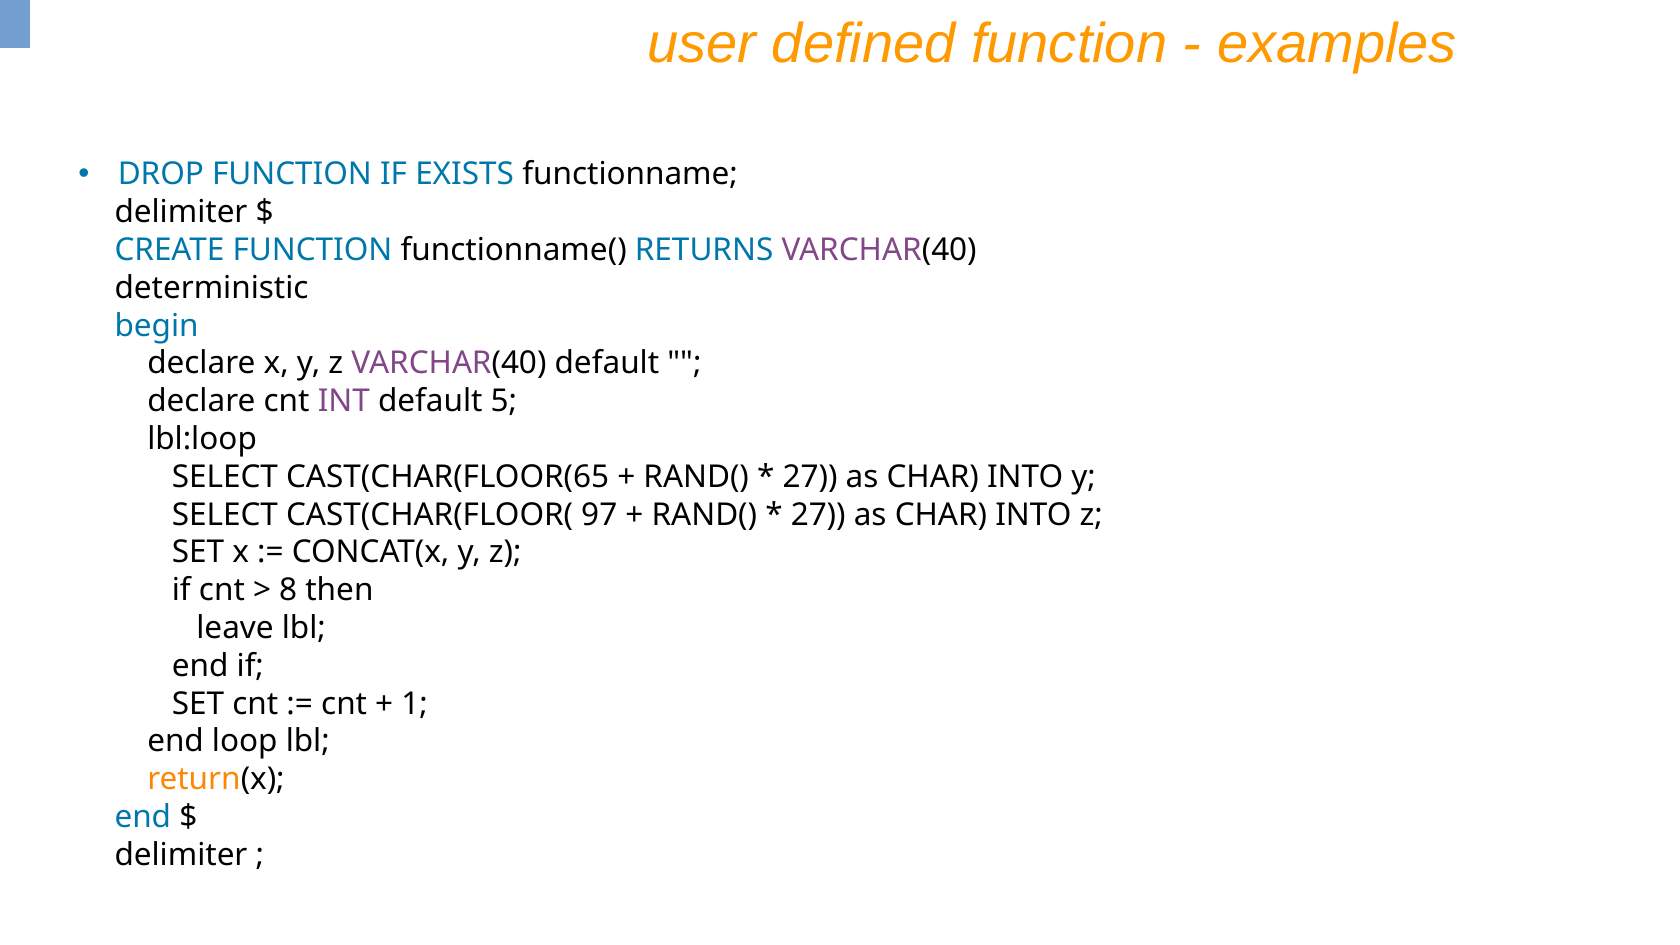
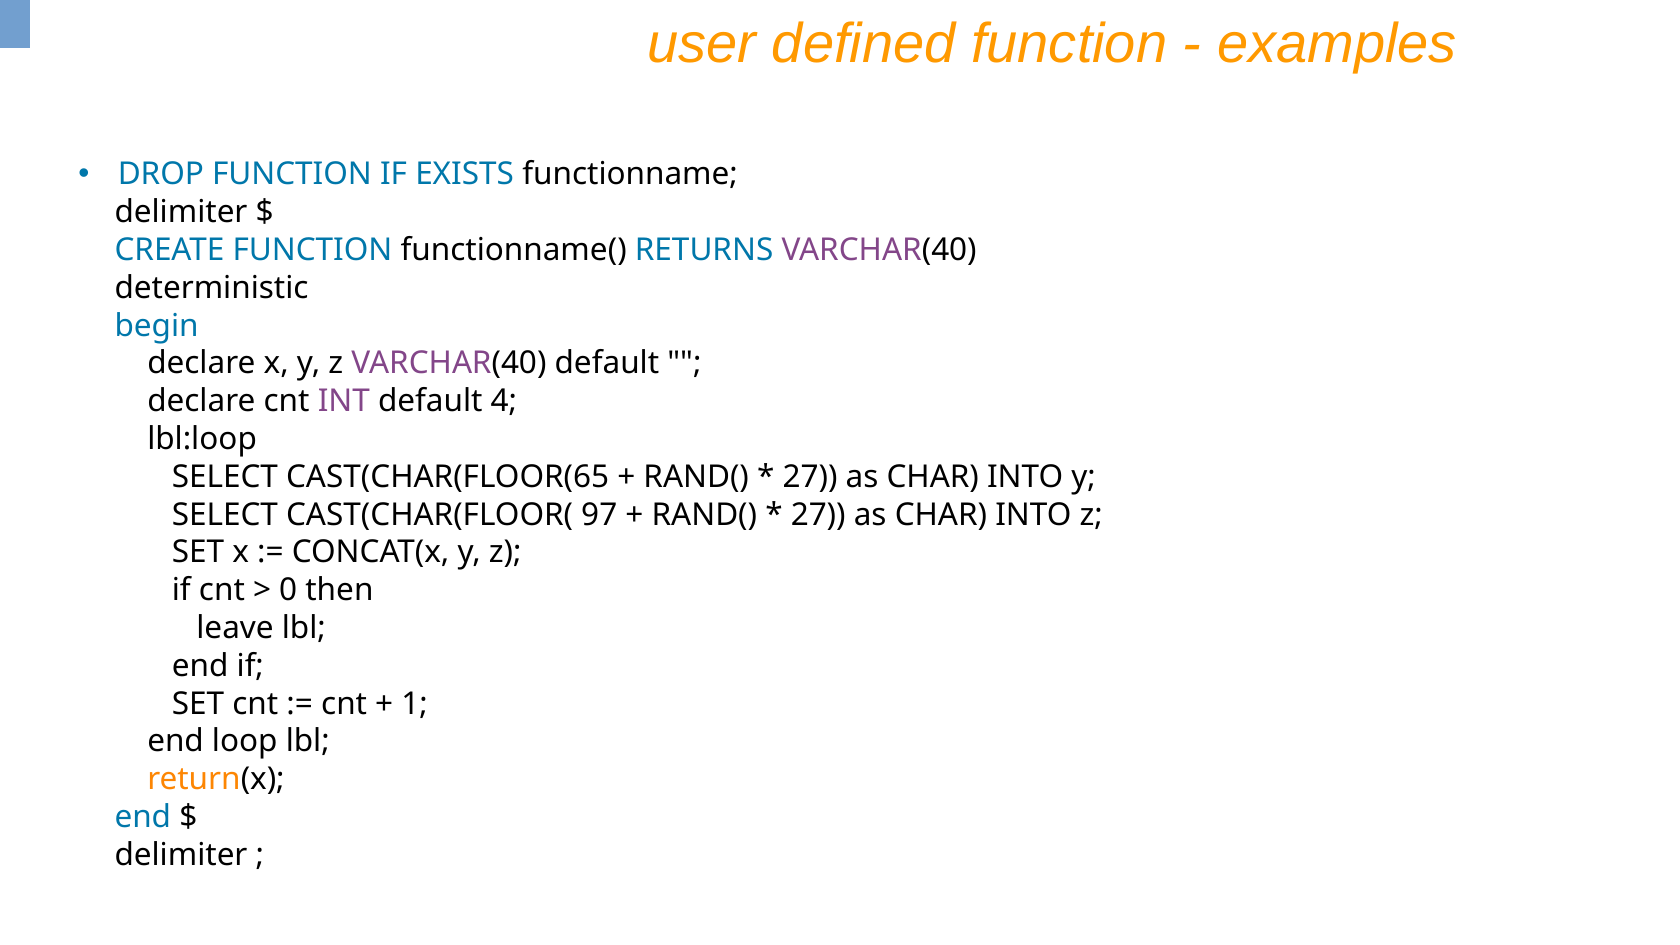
5: 5 -> 4
8: 8 -> 0
